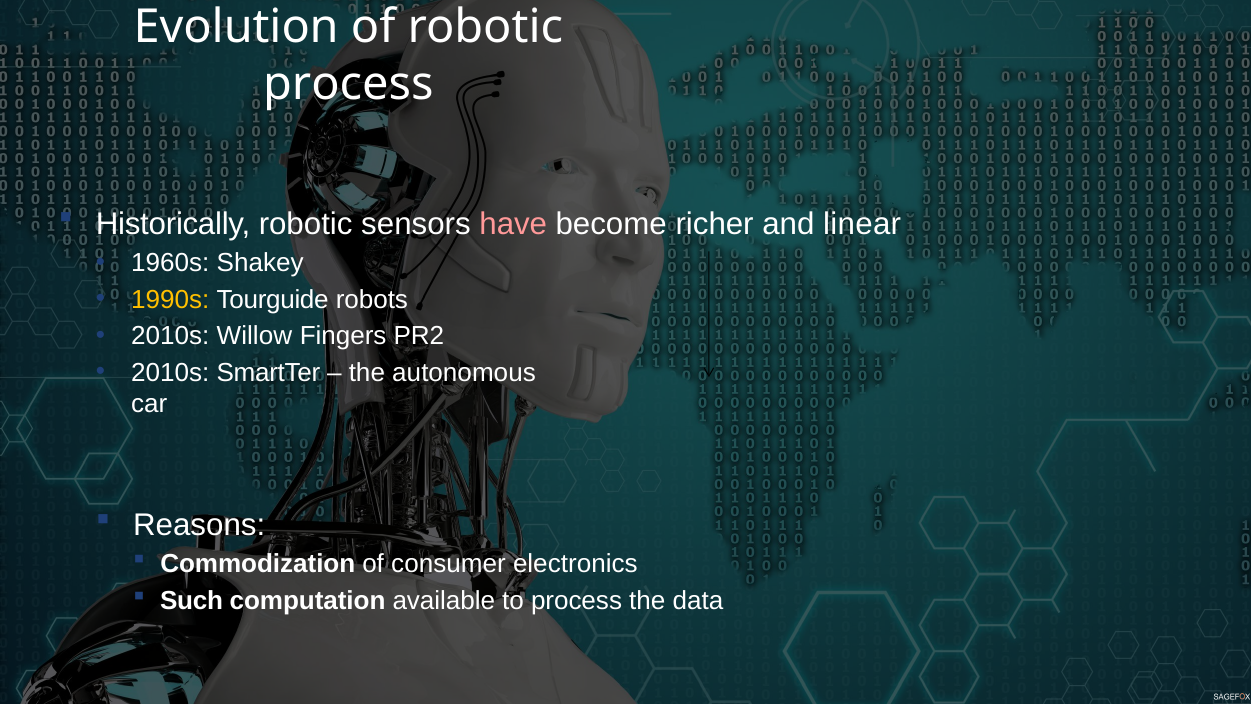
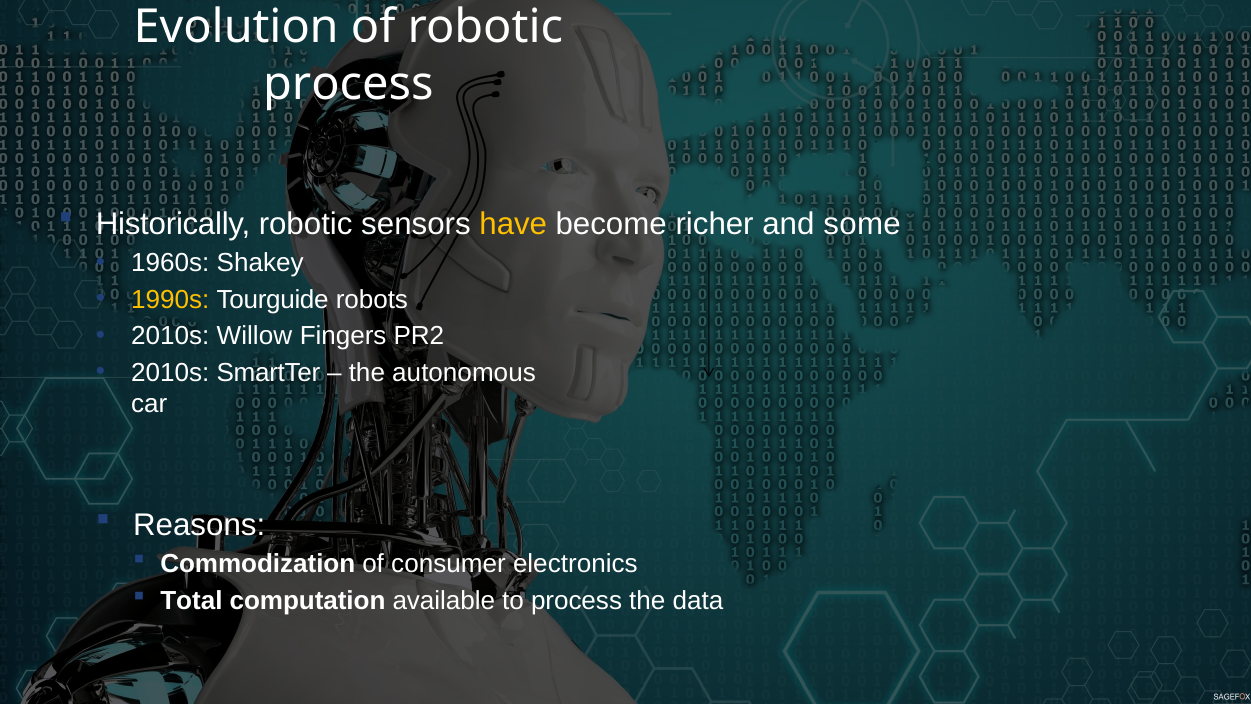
have colour: pink -> yellow
linear: linear -> some
Such: Such -> Total
